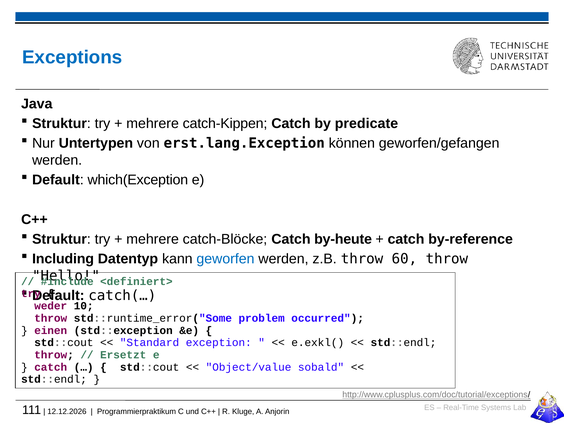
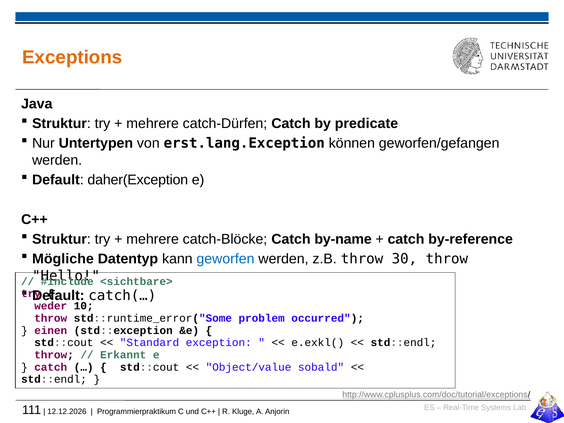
Exceptions colour: blue -> orange
catch-Kippen: catch-Kippen -> catch-Dürfen
which(Exception: which(Exception -> daher(Exception
by-heute: by-heute -> by-name
Including: Including -> Mögliche
60: 60 -> 30
<definiert>: <definiert> -> <sichtbare>
Ersetzt: Ersetzt -> Erkannt
